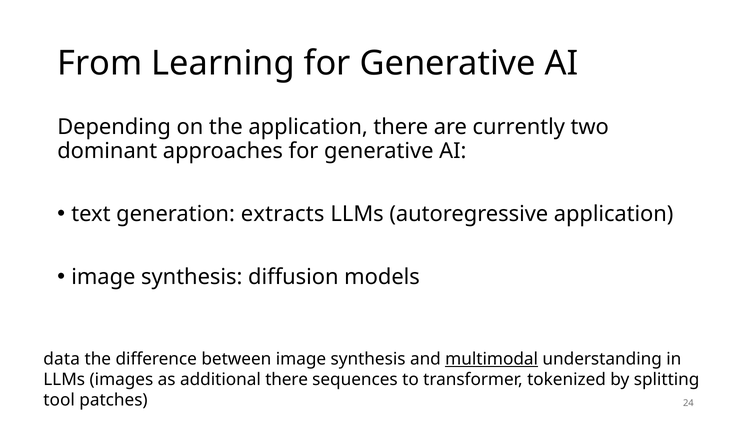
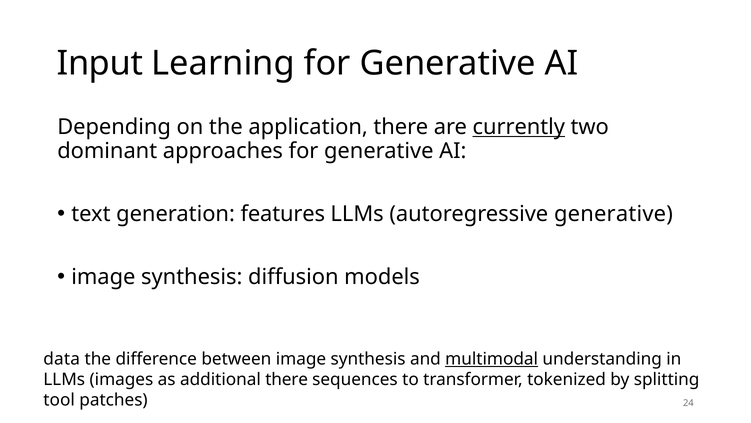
From: From -> Input
currently underline: none -> present
extracts: extracts -> features
autoregressive application: application -> generative
